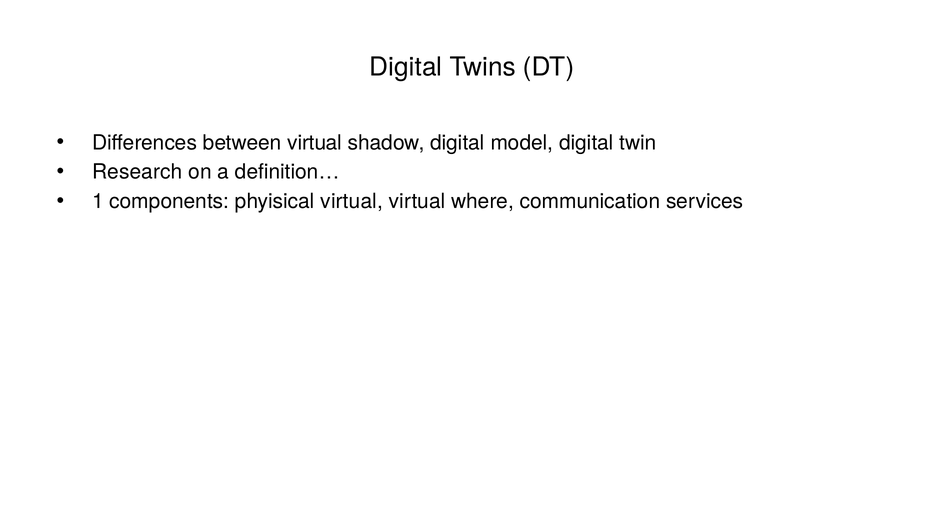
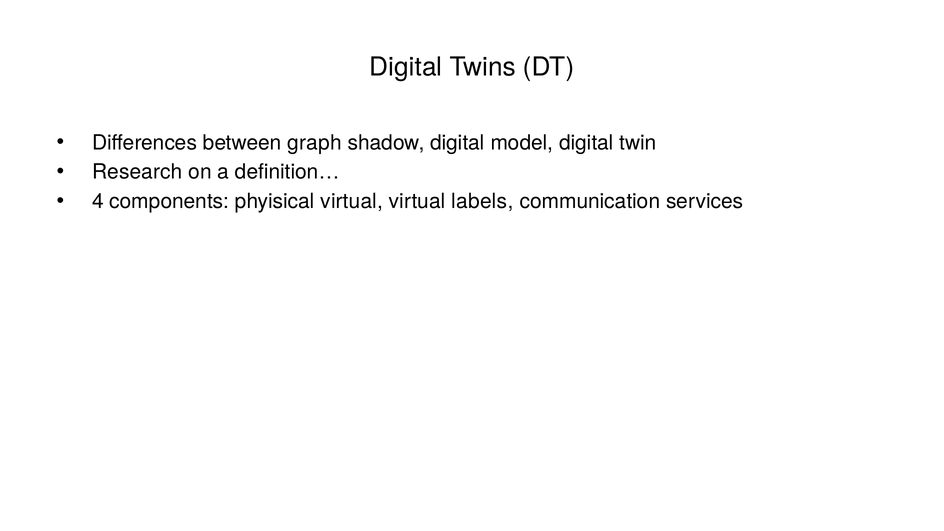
between virtual: virtual -> graph
1: 1 -> 4
where: where -> labels
